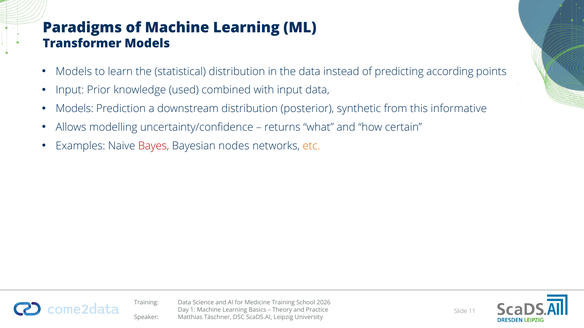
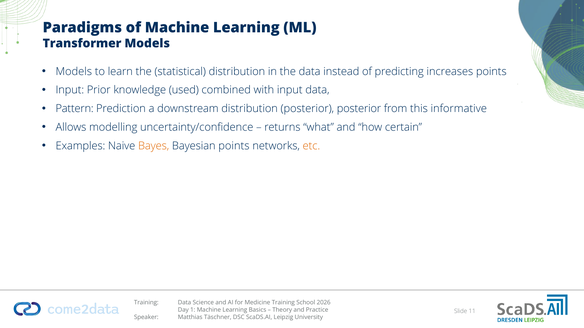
according: according -> increases
Models at (75, 109): Models -> Pattern
posterior synthetic: synthetic -> posterior
Bayes colour: red -> orange
Bayesian nodes: nodes -> points
